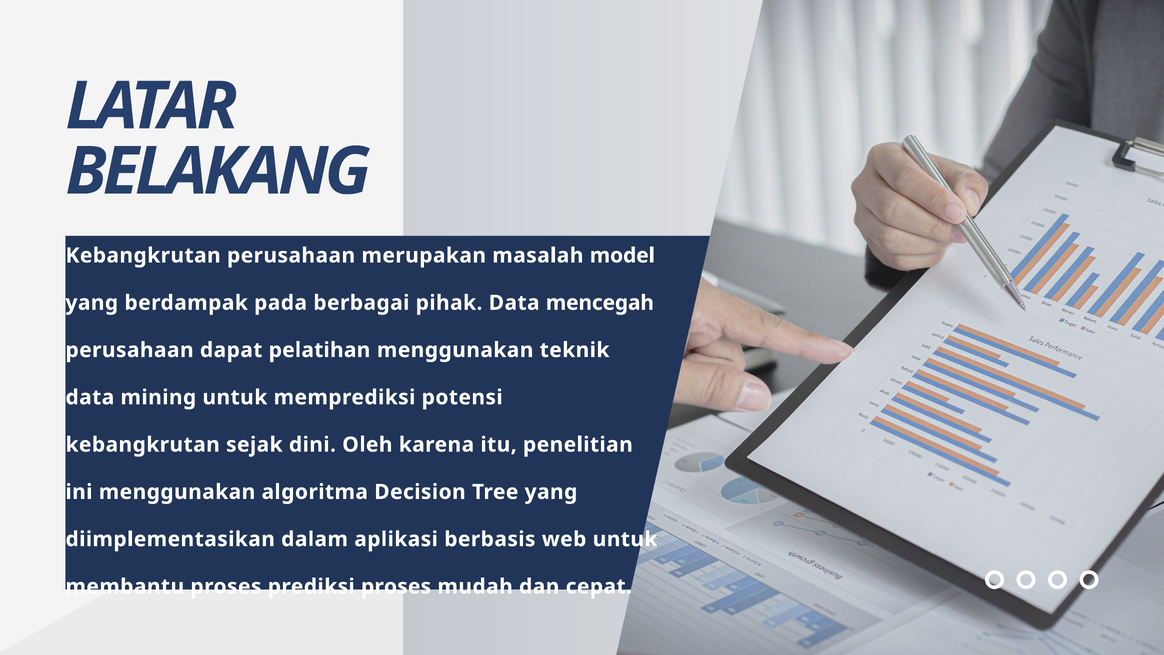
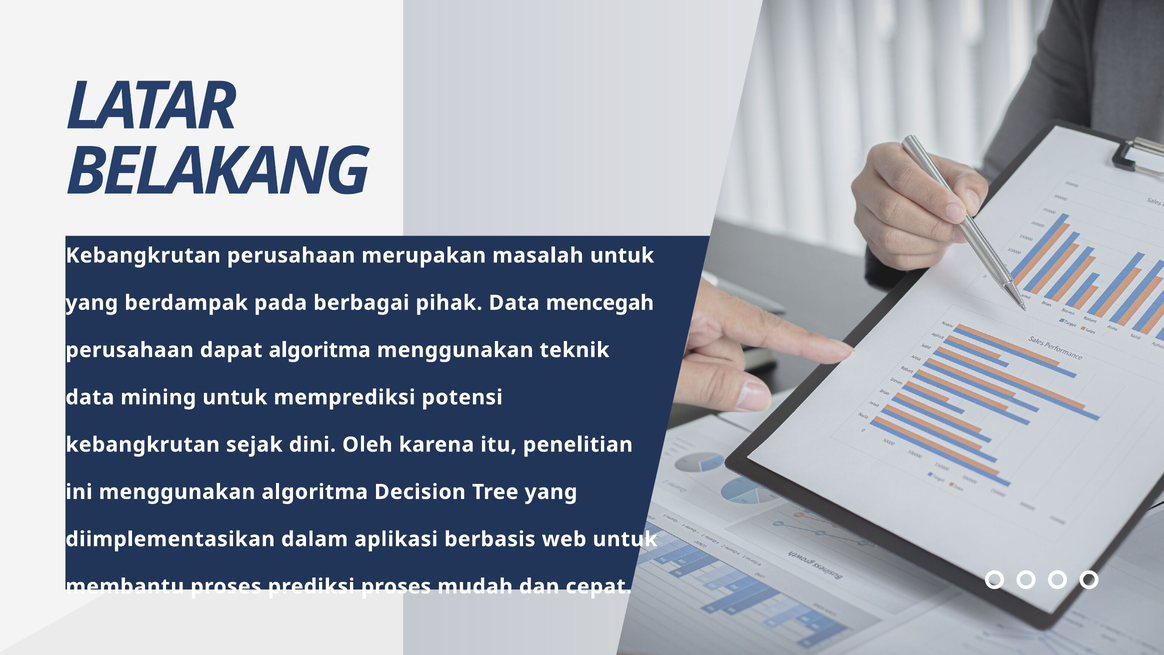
masalah model: model -> untuk
dapat pelatihan: pelatihan -> algoritma
